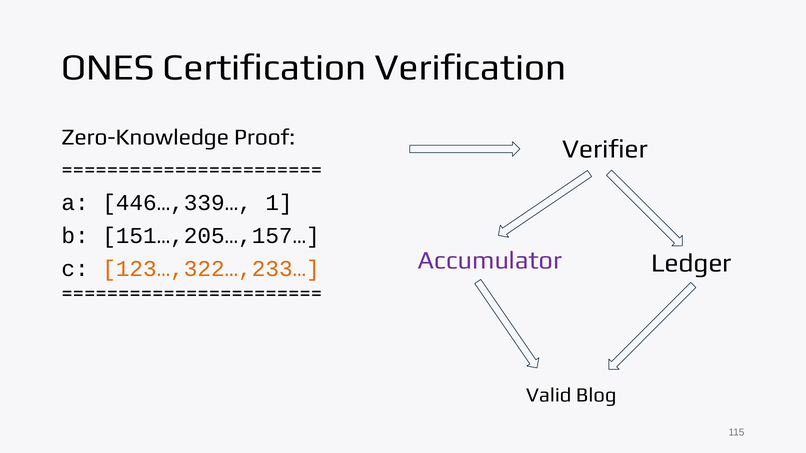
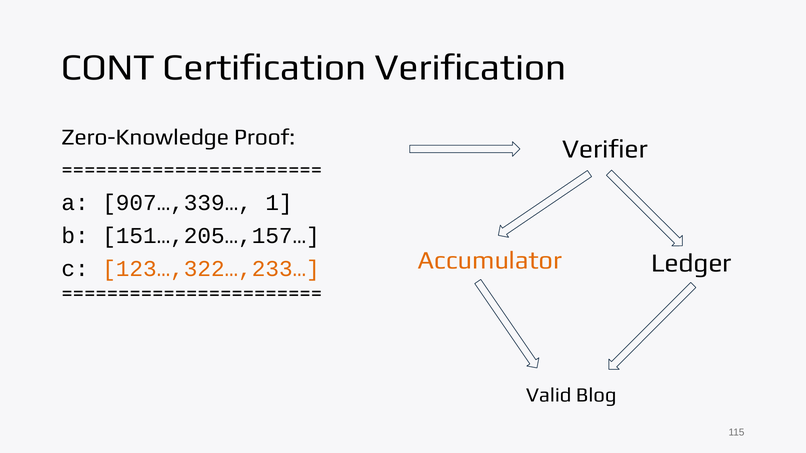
ONES: ONES -> CONT
446…,339…: 446…,339… -> 907…,339…
Accumulator colour: purple -> orange
